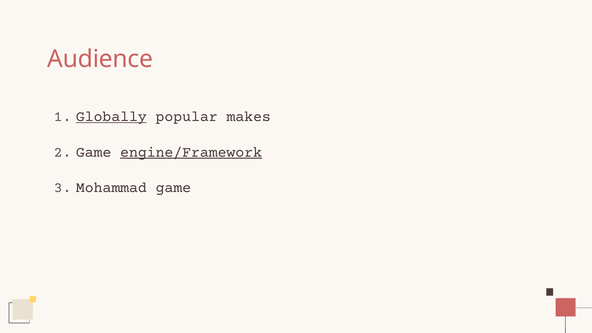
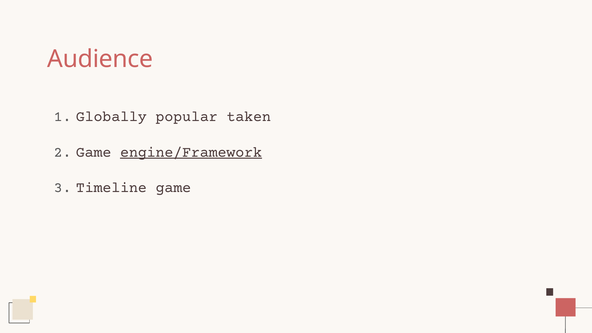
Globally underline: present -> none
makes: makes -> taken
Mohammad: Mohammad -> Timeline
